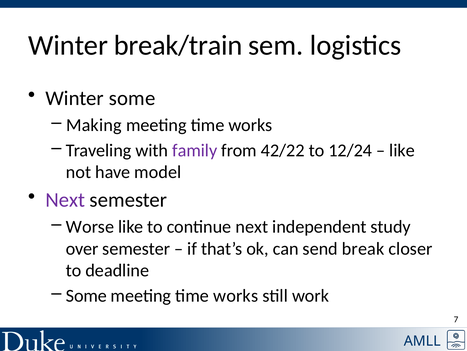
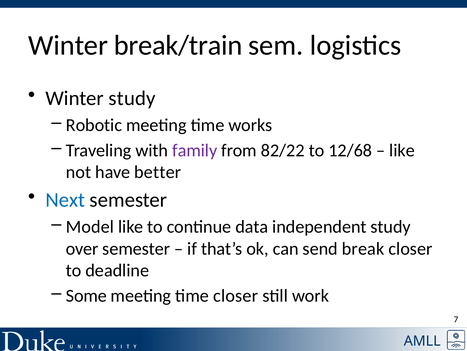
Winter some: some -> study
Making: Making -> Robotic
42/22: 42/22 -> 82/22
12/24: 12/24 -> 12/68
model: model -> better
Next at (65, 200) colour: purple -> blue
Worse: Worse -> Model
continue next: next -> data
works at (236, 295): works -> closer
